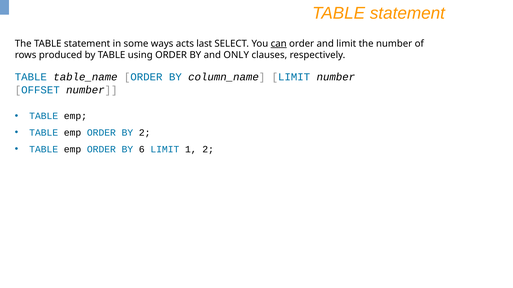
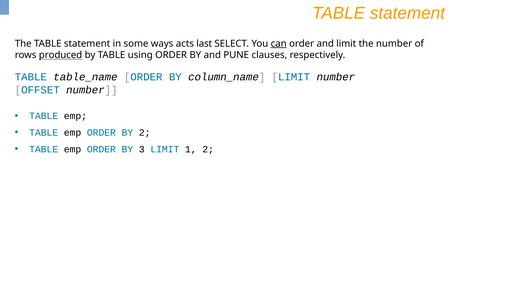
produced underline: none -> present
ONLY: ONLY -> PUNE
6: 6 -> 3
